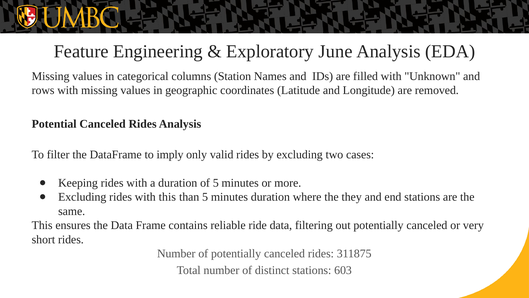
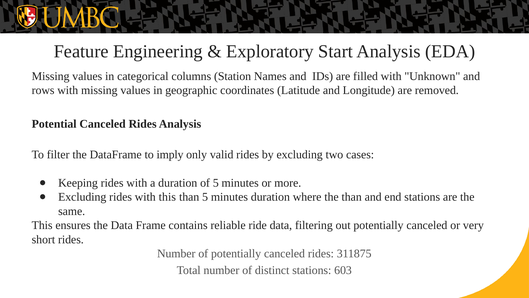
June: June -> Start
the they: they -> than
